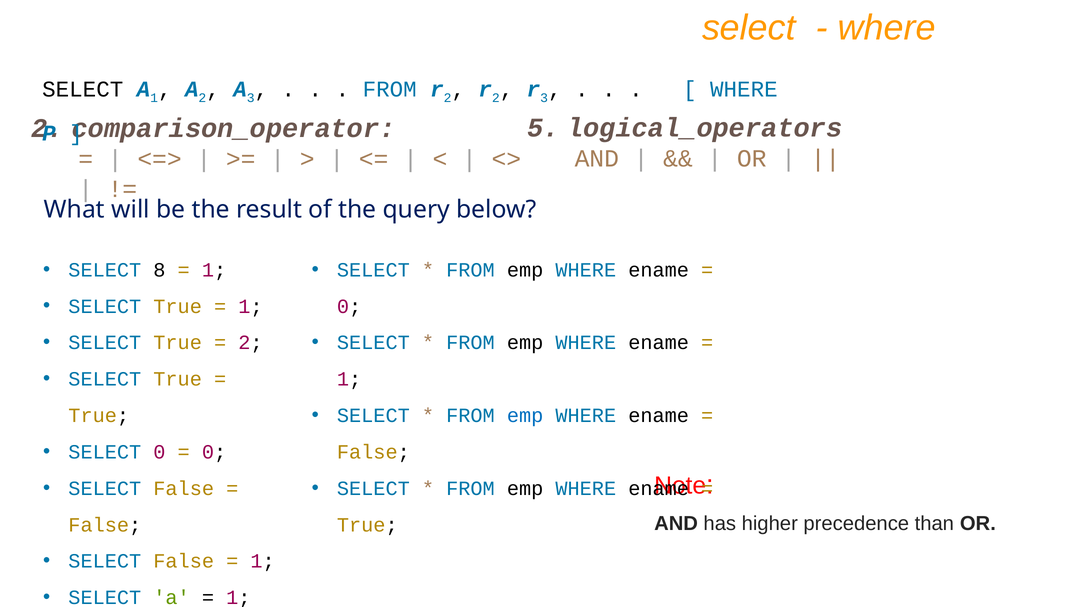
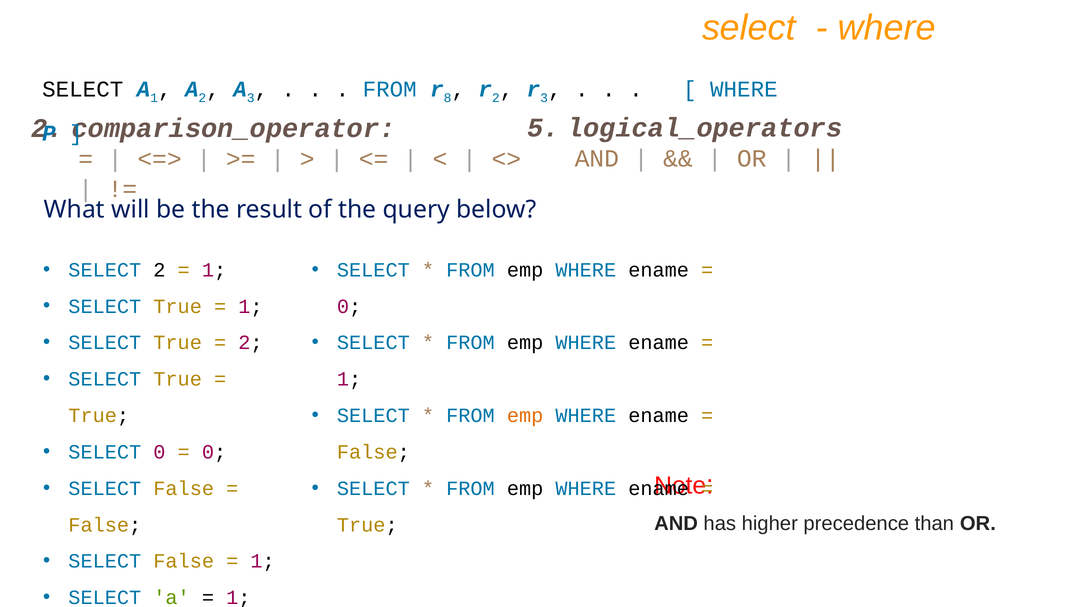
2 at (448, 98): 2 -> 8
SELECT 8: 8 -> 2
emp at (525, 416) colour: blue -> orange
